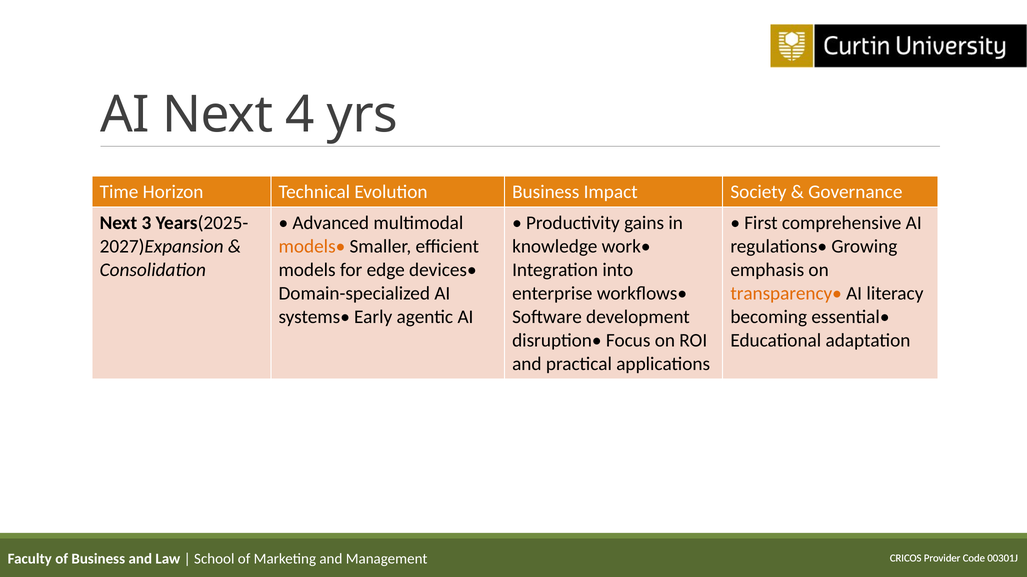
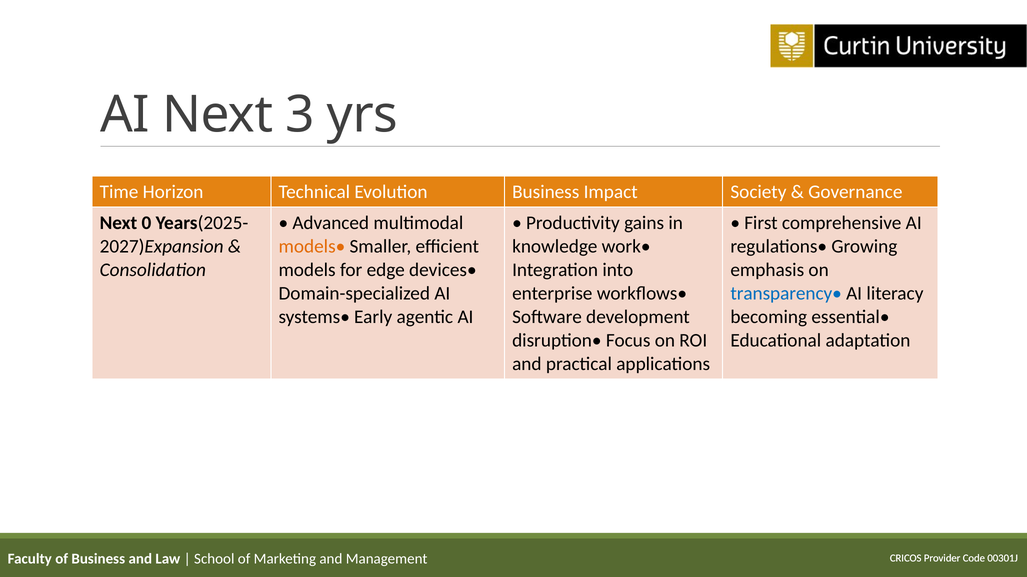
4: 4 -> 3
3: 3 -> 0
transparency• colour: orange -> blue
